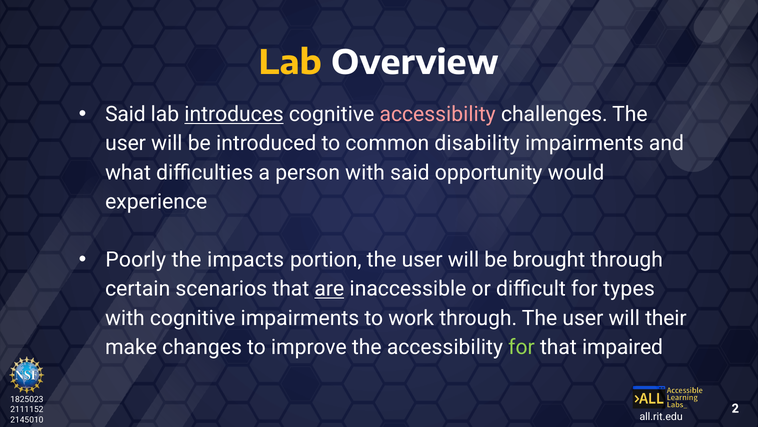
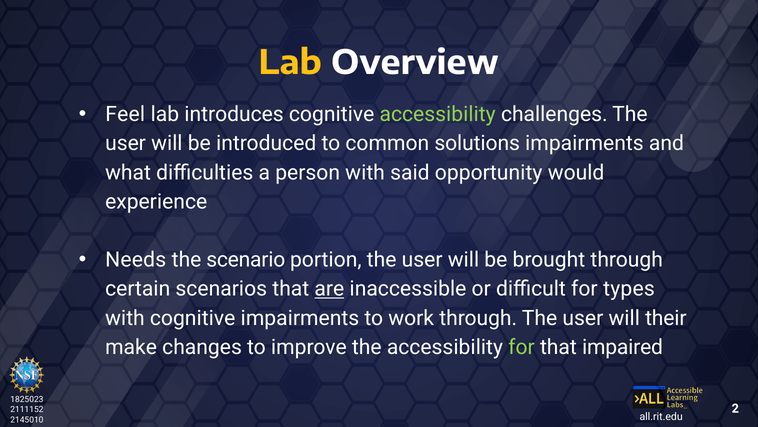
Said at (125, 114): Said -> Feel
introduces underline: present -> none
accessibility at (438, 114) colour: pink -> light green
disability: disability -> solutions
Poorly: Poorly -> Needs
impacts: impacts -> scenario
